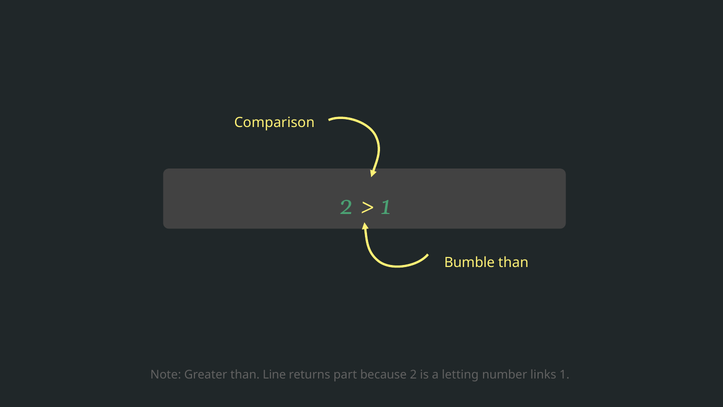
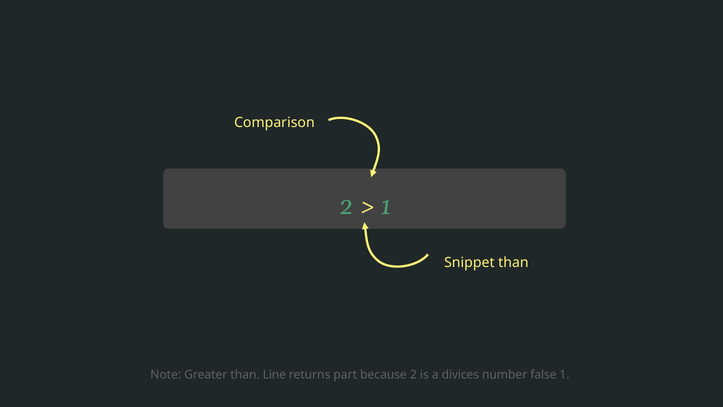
Bumble: Bumble -> Snippet
letting: letting -> divices
links: links -> false
